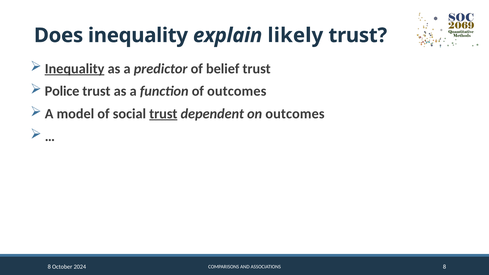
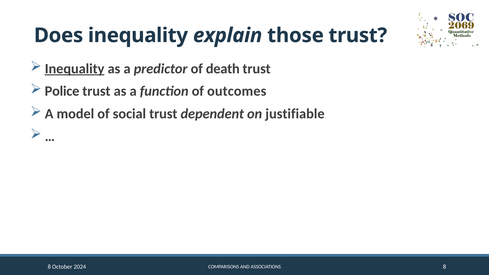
likely: likely -> those
belief: belief -> death
trust at (163, 114) underline: present -> none
on outcomes: outcomes -> justifiable
